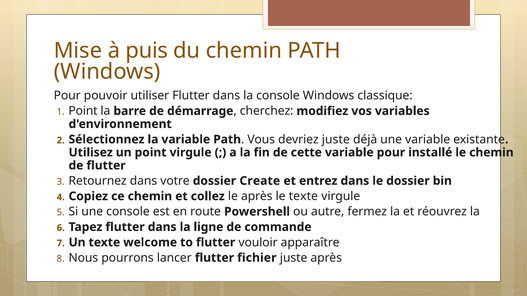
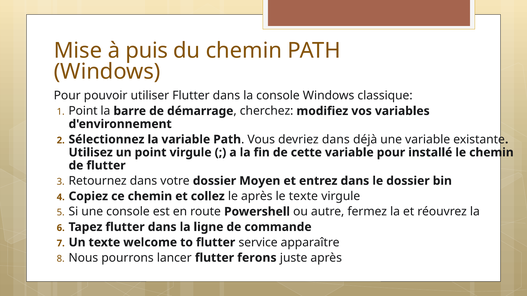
devriez juste: juste -> dans
Create: Create -> Moyen
vouloir: vouloir -> service
fichier: fichier -> ferons
